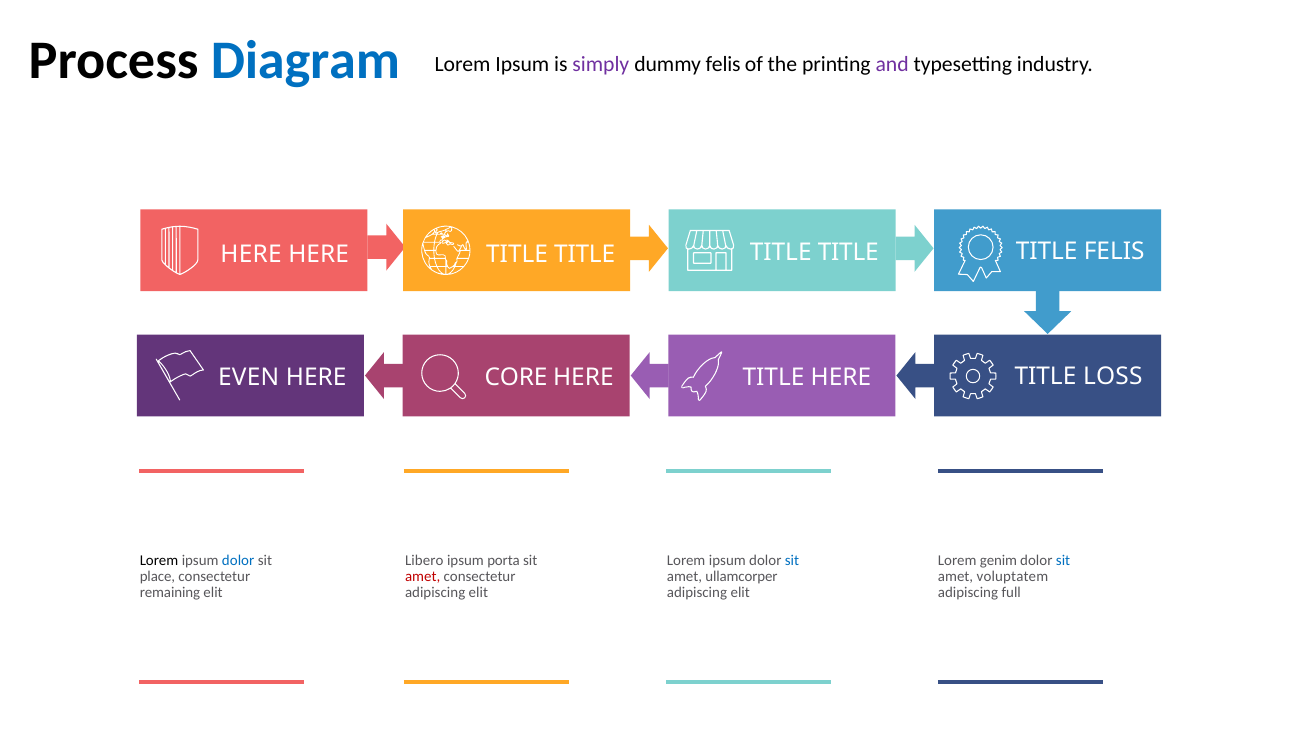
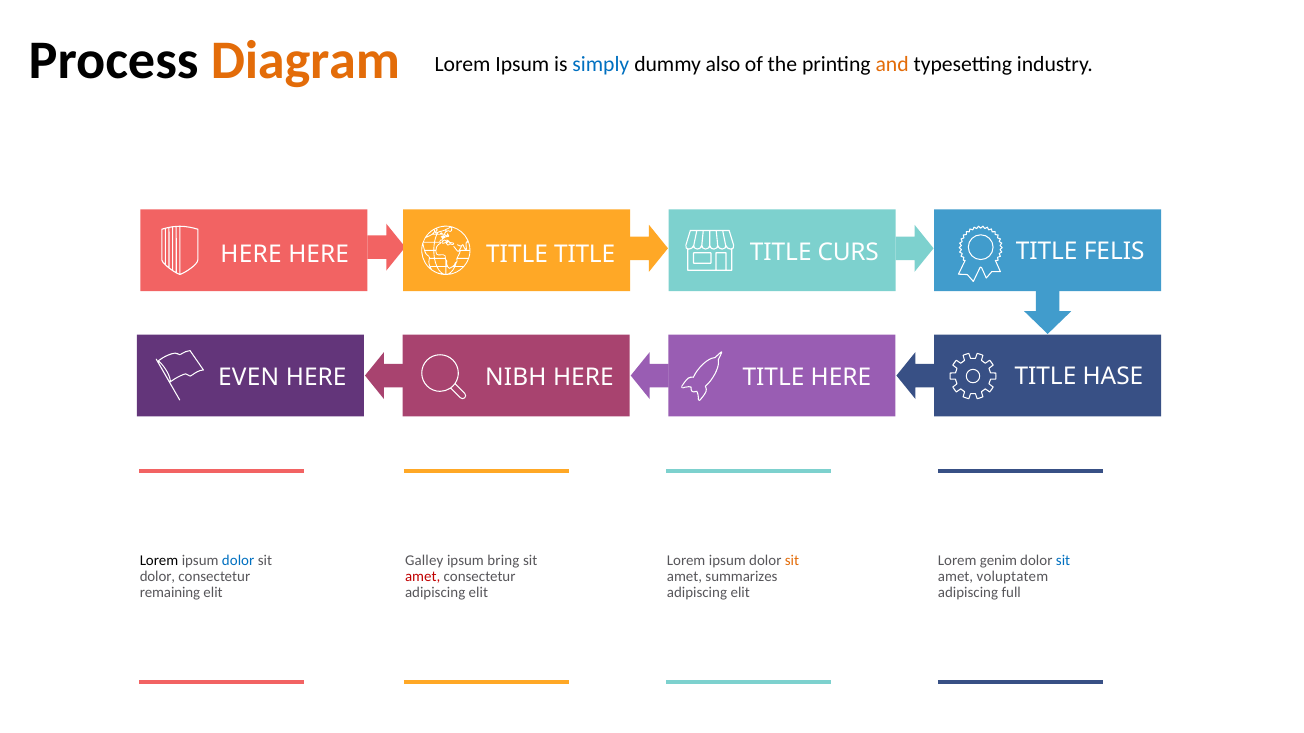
Diagram colour: blue -> orange
simply colour: purple -> blue
dummy felis: felis -> also
and colour: purple -> orange
TITLE at (848, 253): TITLE -> CURS
LOSS: LOSS -> HASE
CORE: CORE -> NIBH
Libero: Libero -> Galley
porta: porta -> bring
sit at (792, 561) colour: blue -> orange
place at (157, 577): place -> dolor
ullamcorper: ullamcorper -> summarizes
